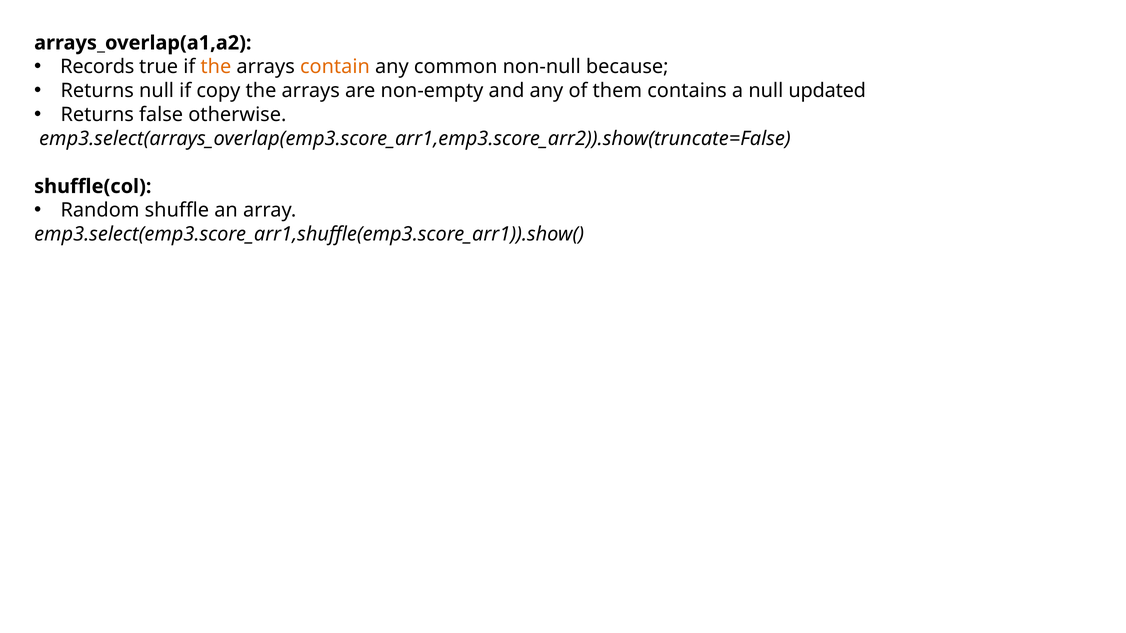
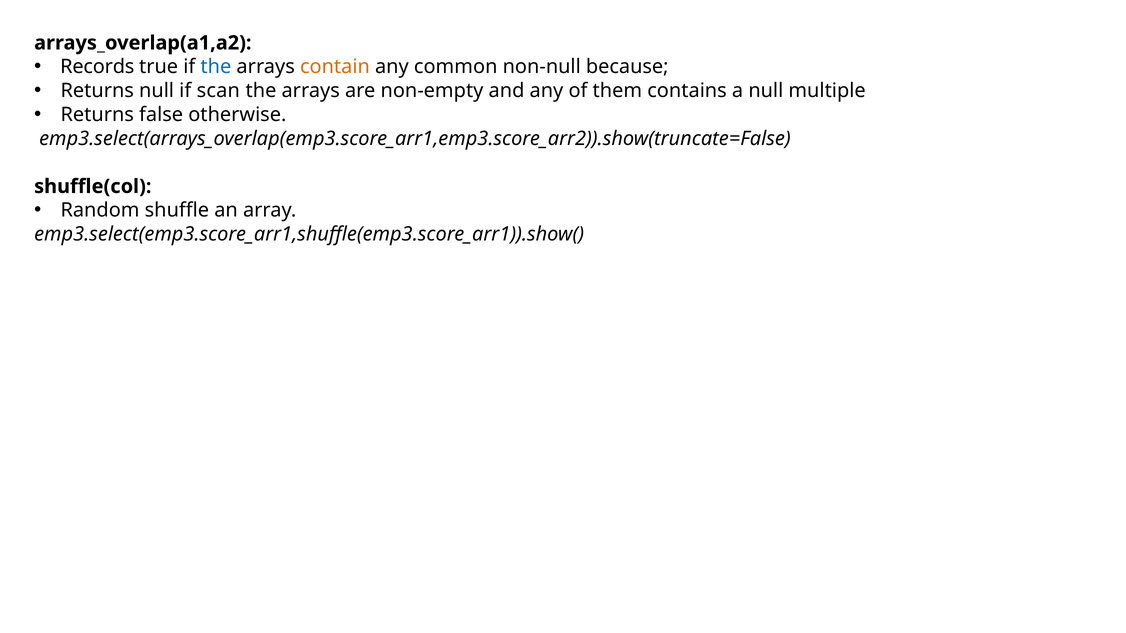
the at (216, 67) colour: orange -> blue
copy: copy -> scan
updated: updated -> multiple
